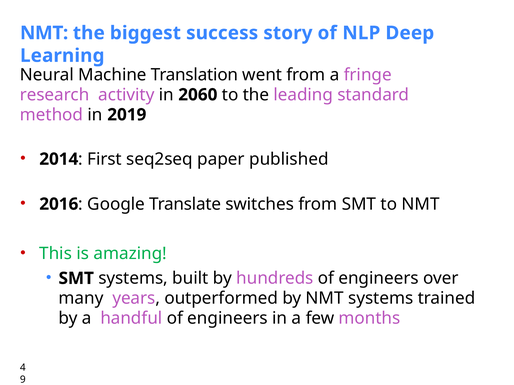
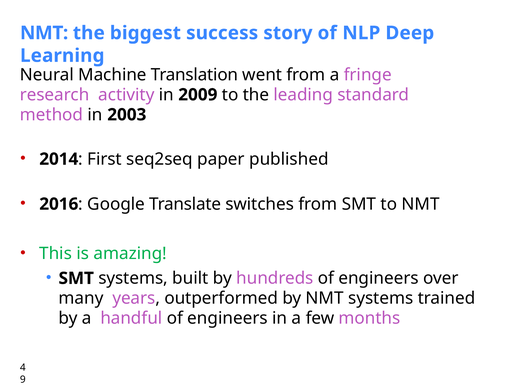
2060: 2060 -> 2009
2019: 2019 -> 2003
